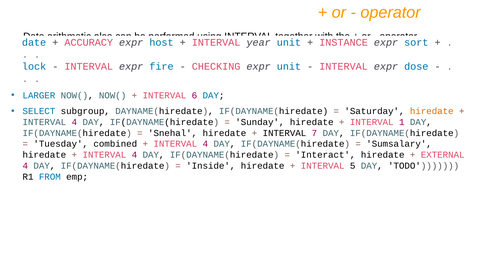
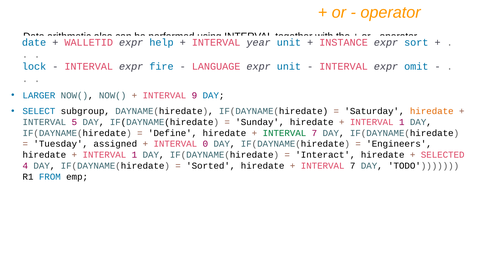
ACCURACY: ACCURACY -> WALLETID
host: host -> help
CHECKING: CHECKING -> LANGUAGE
dose: dose -> omit
6: 6 -> 9
4 at (74, 122): 4 -> 5
Snehal: Snehal -> Define
INTERVAL at (284, 133) colour: black -> green
combined: combined -> assigned
4 at (205, 144): 4 -> 0
Sumsalary: Sumsalary -> Engineers
4 at (134, 155): 4 -> 1
EXTERNAL: EXTERNAL -> SELECTED
Inside: Inside -> Sorted
5 at (353, 166): 5 -> 7
